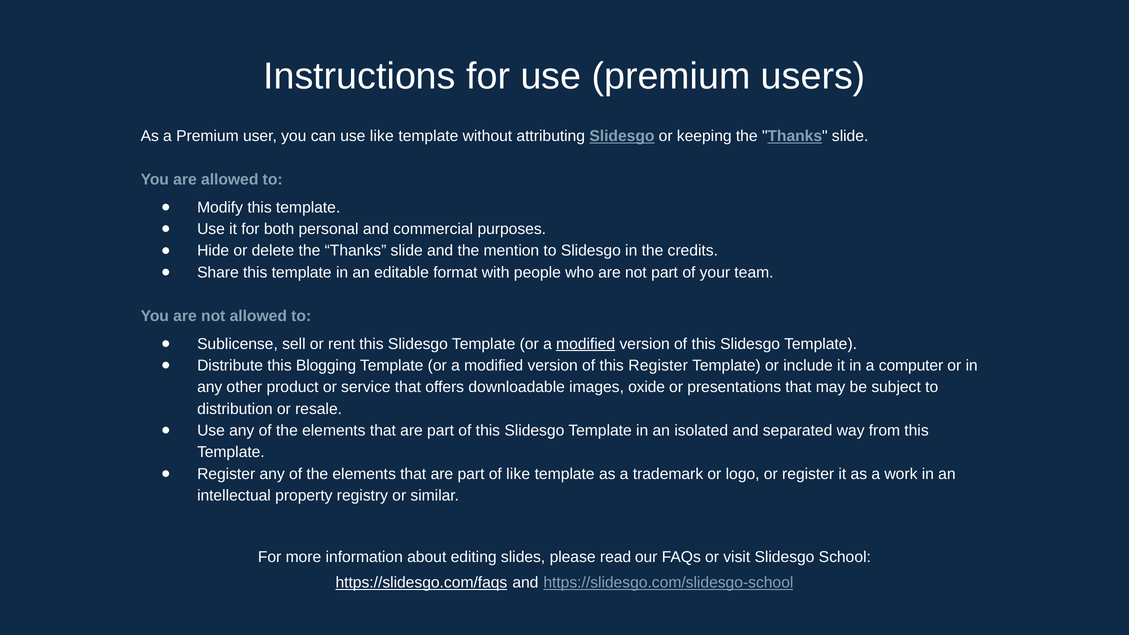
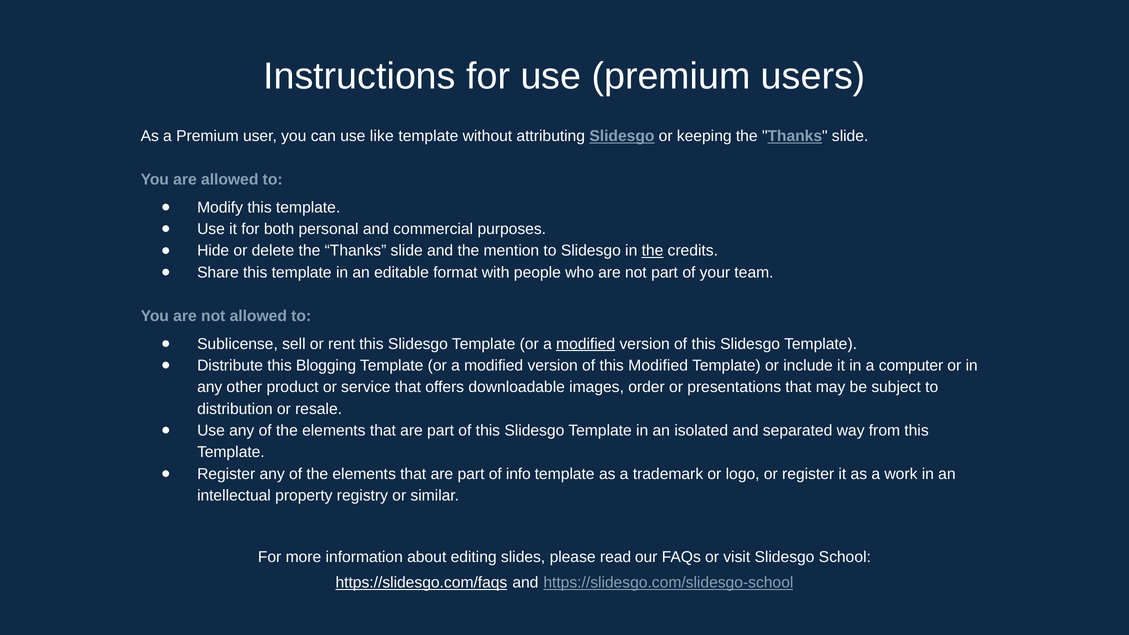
the at (653, 251) underline: none -> present
this Register: Register -> Modified
oxide: oxide -> order
of like: like -> info
